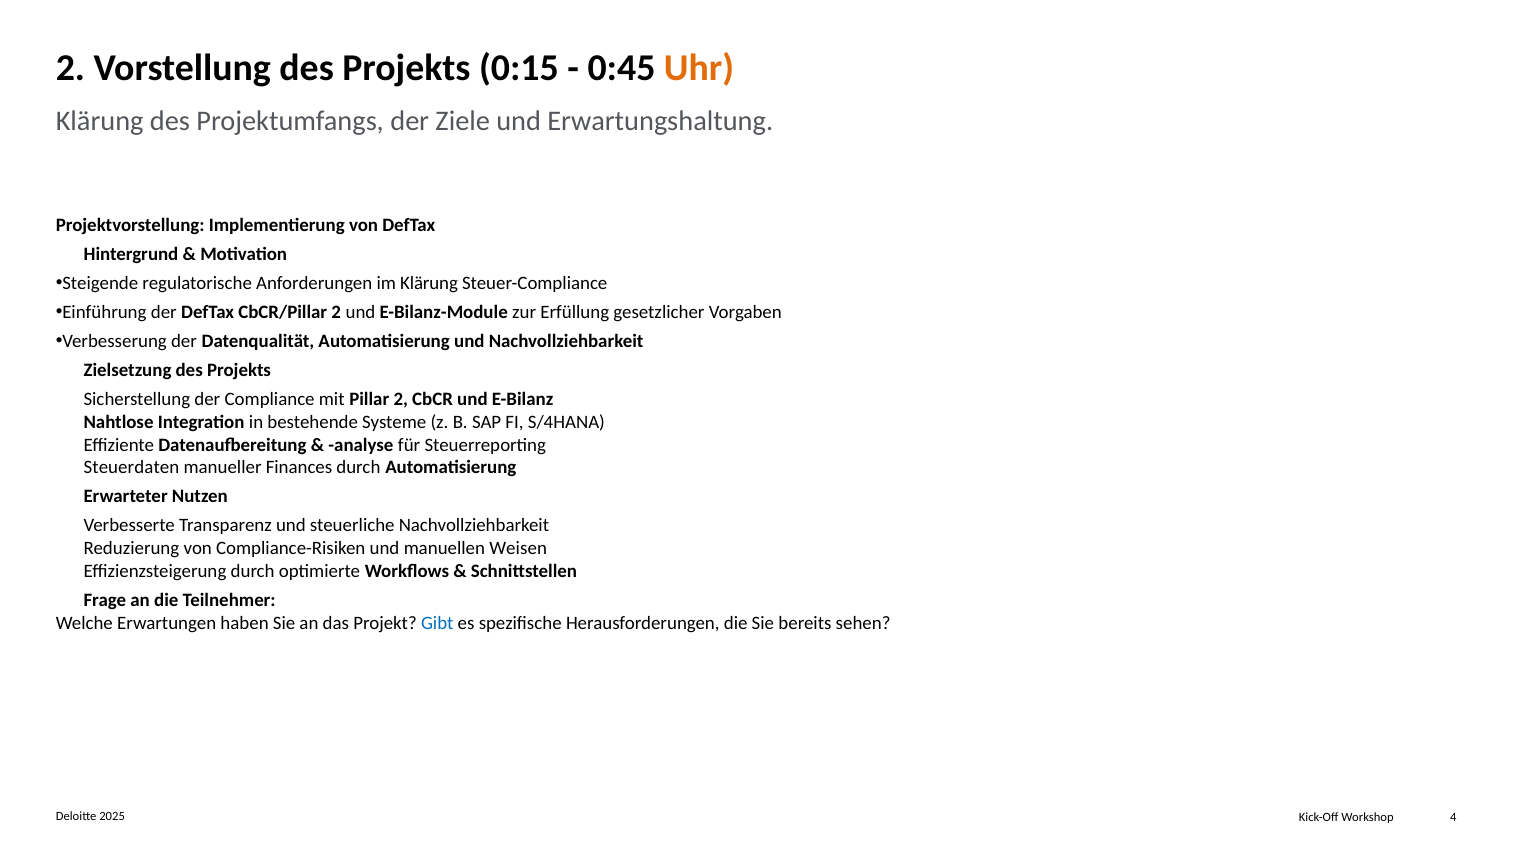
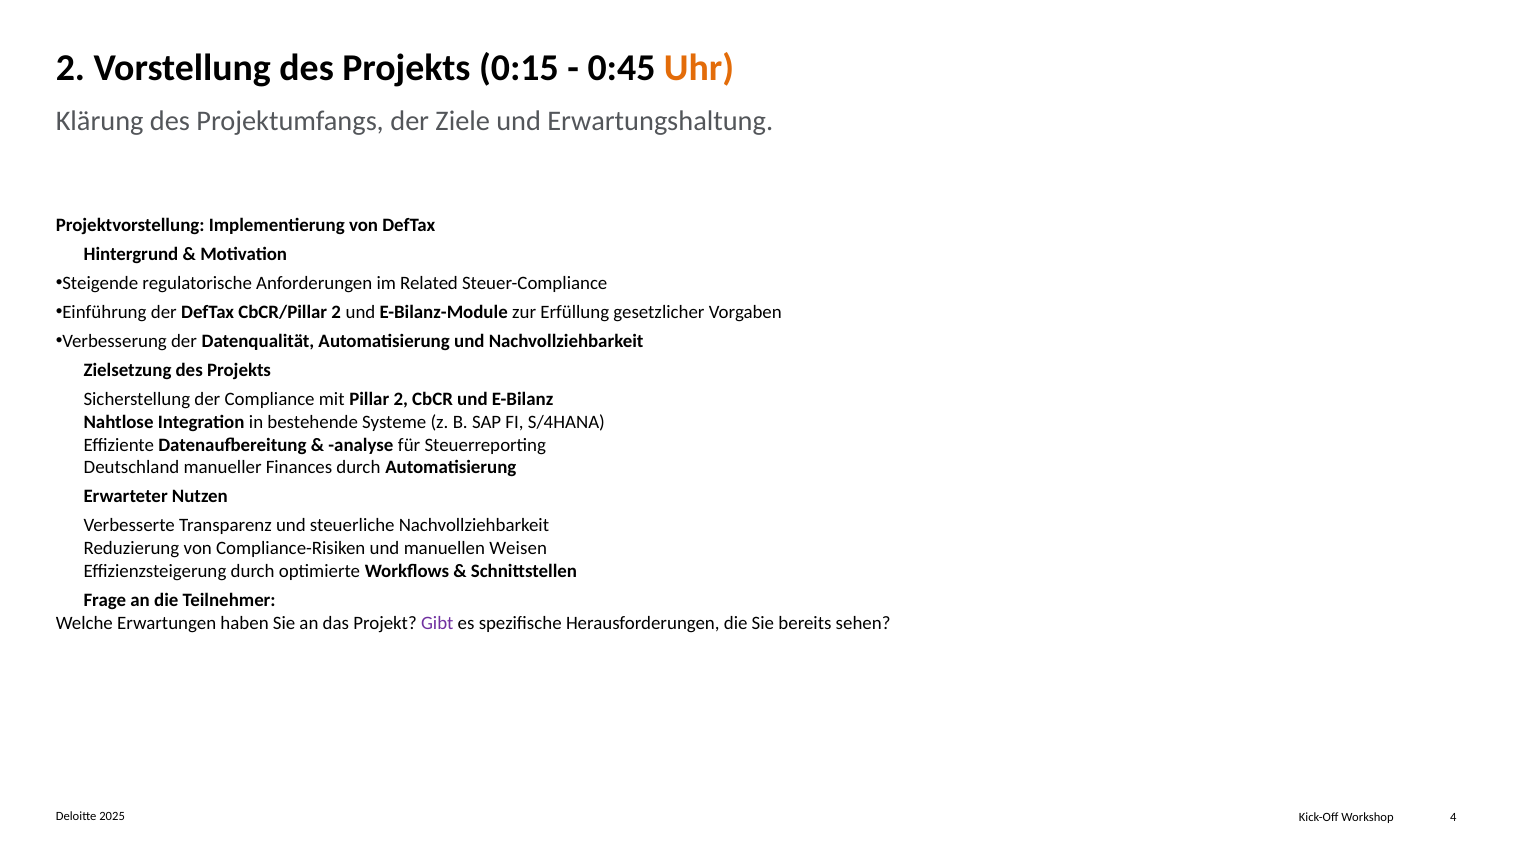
im Klärung: Klärung -> Related
Steuerdaten: Steuerdaten -> Deutschland
Gibt colour: blue -> purple
